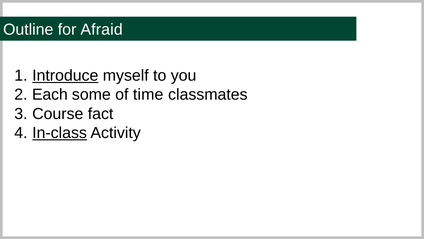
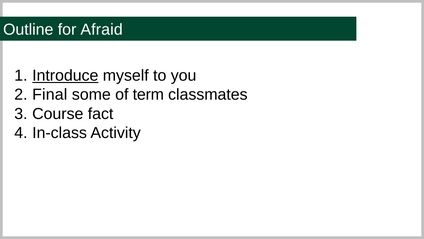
Each: Each -> Final
time: time -> term
In-class underline: present -> none
